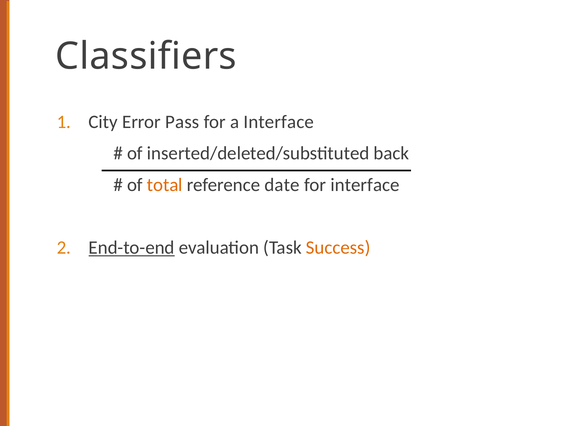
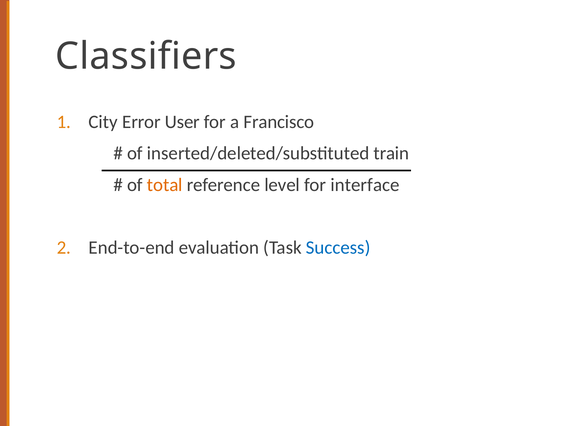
Pass: Pass -> User
a Interface: Interface -> Francisco
back: back -> train
date: date -> level
End-to-end underline: present -> none
Success colour: orange -> blue
